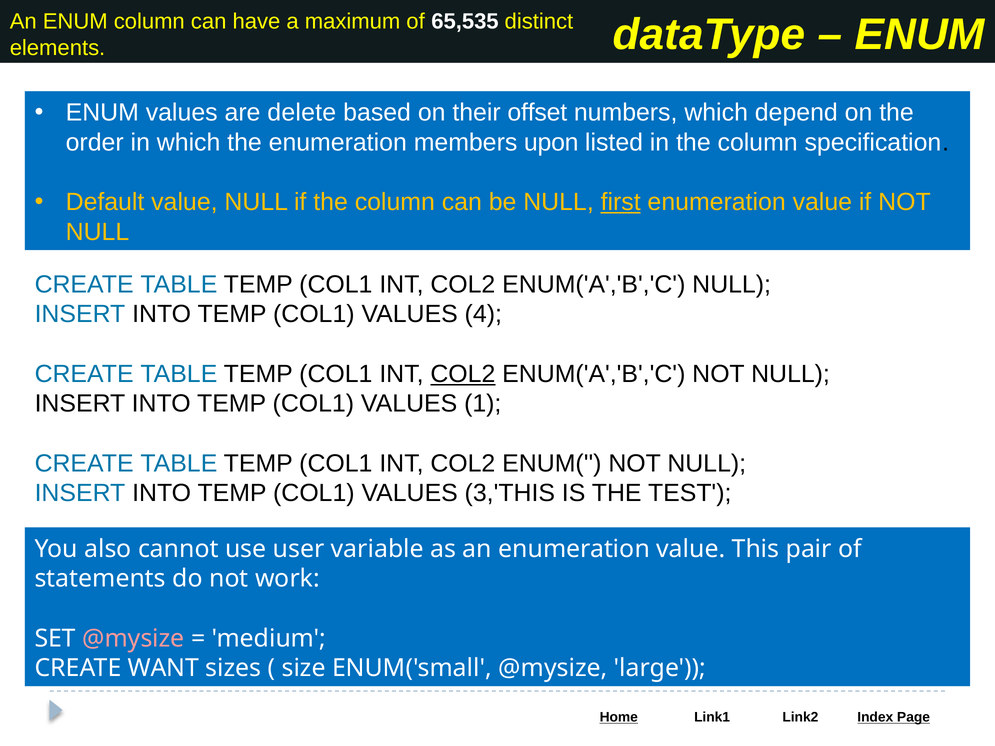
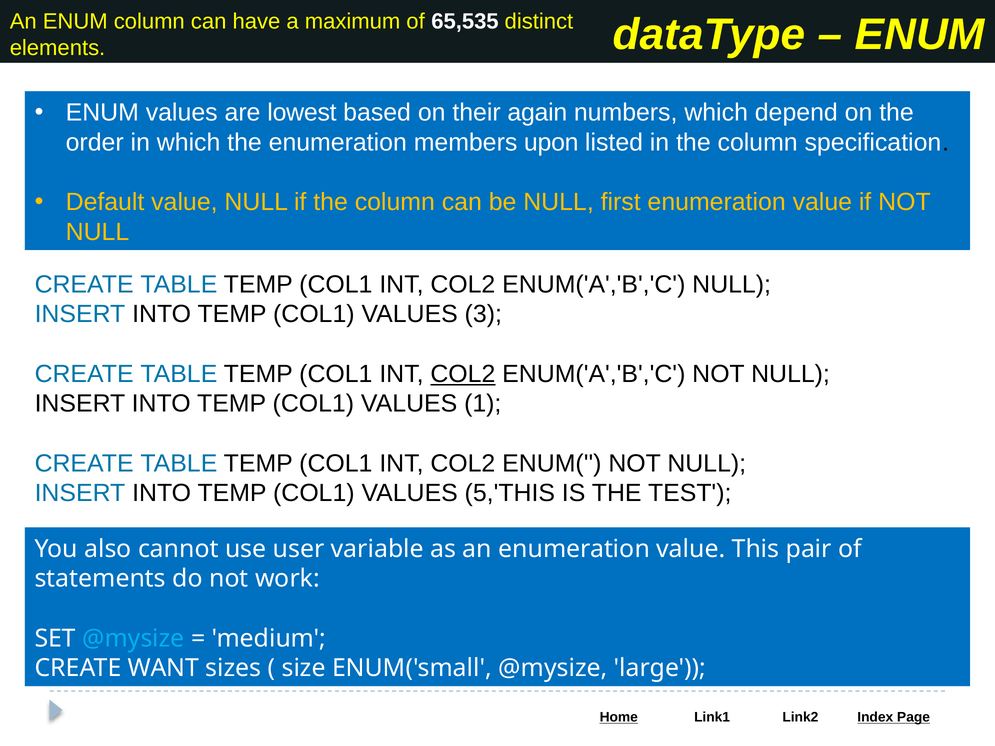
delete: delete -> lowest
offset: offset -> again
first underline: present -> none
4: 4 -> 3
3,'THIS: 3,'THIS -> 5,'THIS
@mysize at (133, 639) colour: pink -> light blue
